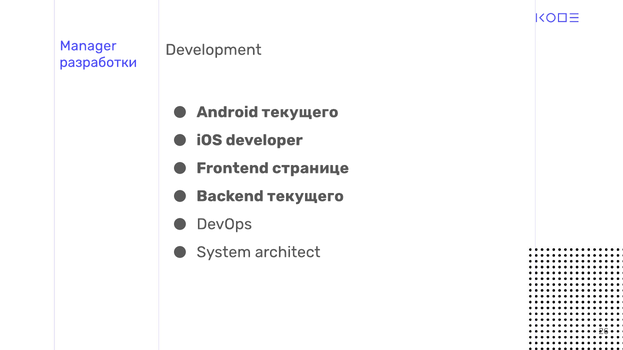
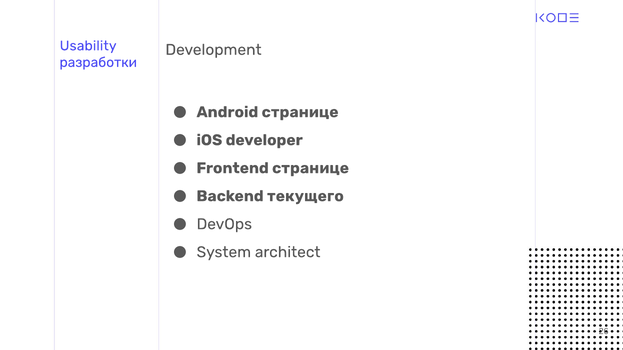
Manager: Manager -> Usability
Android текущего: текущего -> странице
